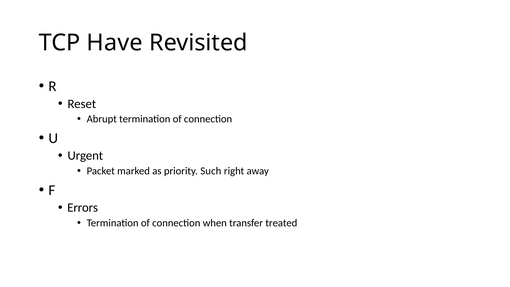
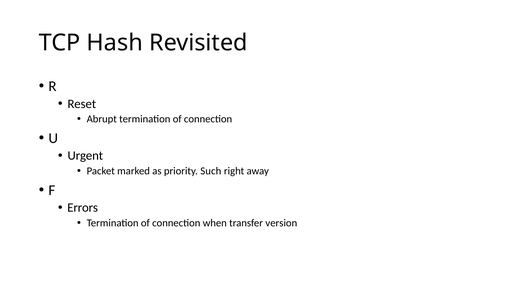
Have: Have -> Hash
treated: treated -> version
